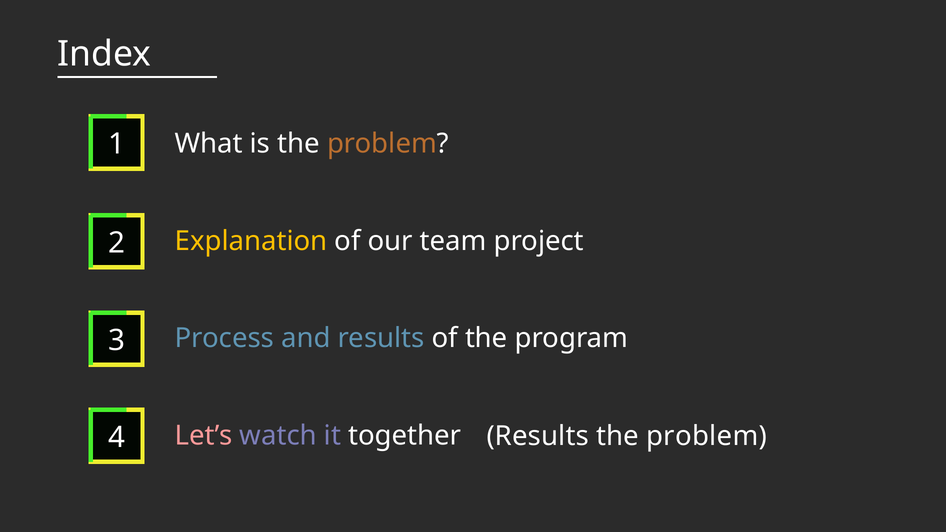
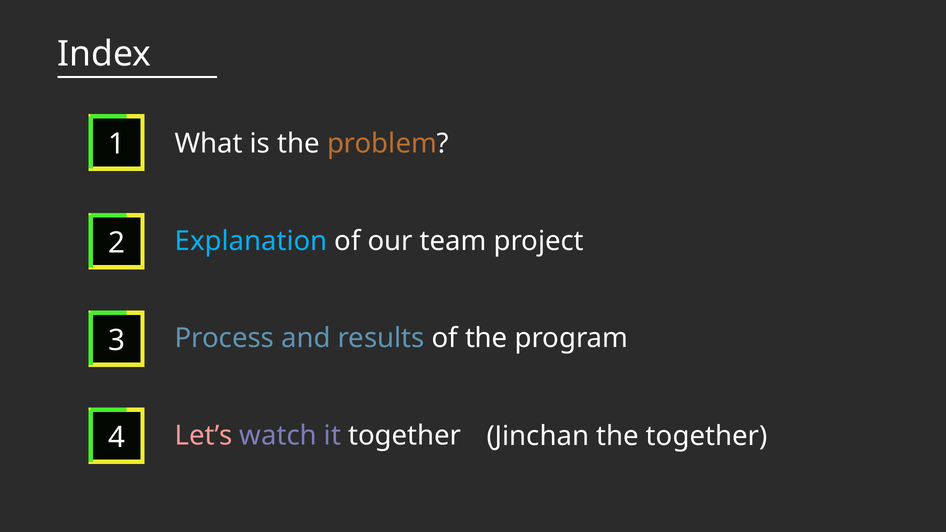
Explanation colour: yellow -> light blue
together Results: Results -> Jinchan
problem at (707, 436): problem -> together
